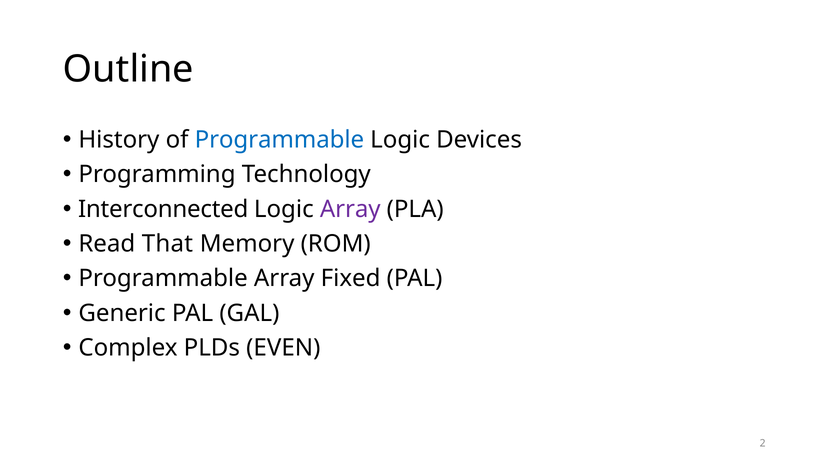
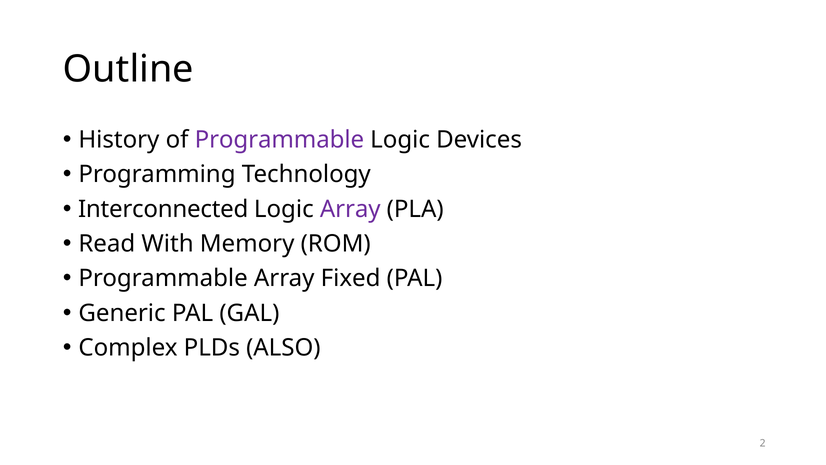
Programmable at (279, 140) colour: blue -> purple
That: That -> With
EVEN: EVEN -> ALSO
